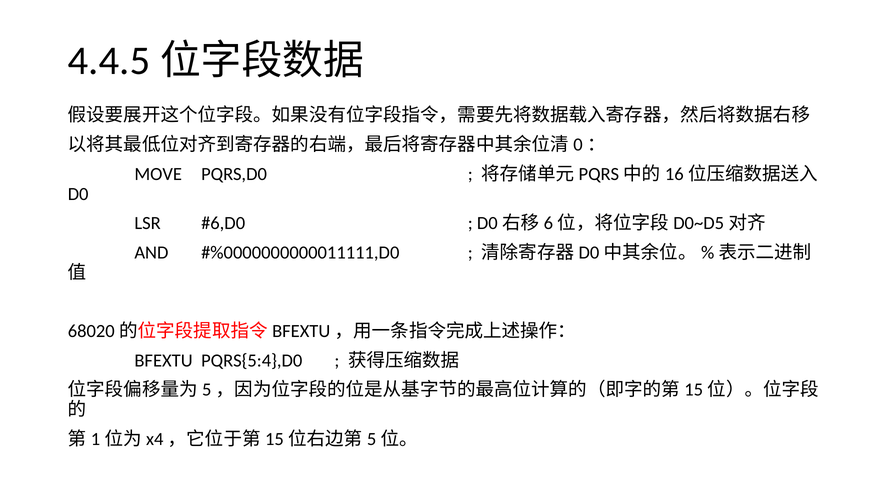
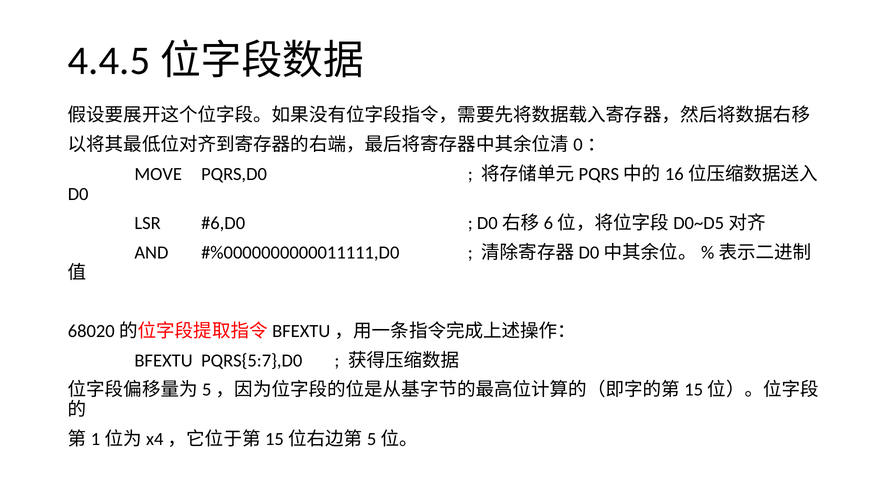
PQRS{5:4},D0: PQRS{5:4},D0 -> PQRS{5:7},D0
